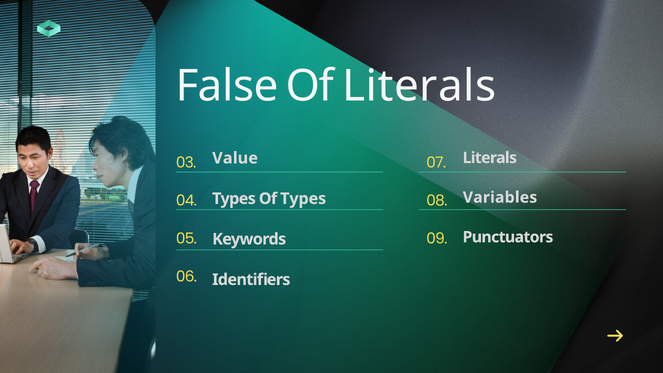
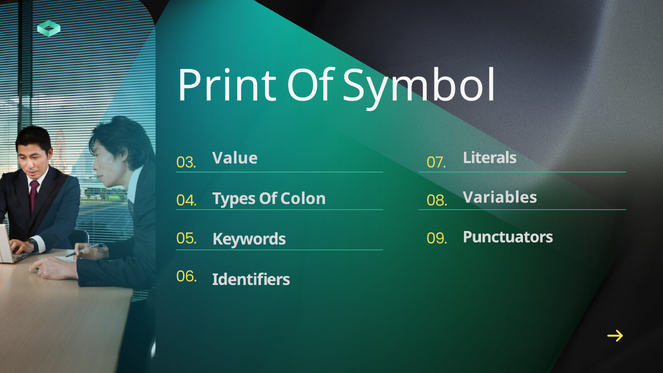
False: False -> Print
Of Literals: Literals -> Symbol
Of Types: Types -> Colon
